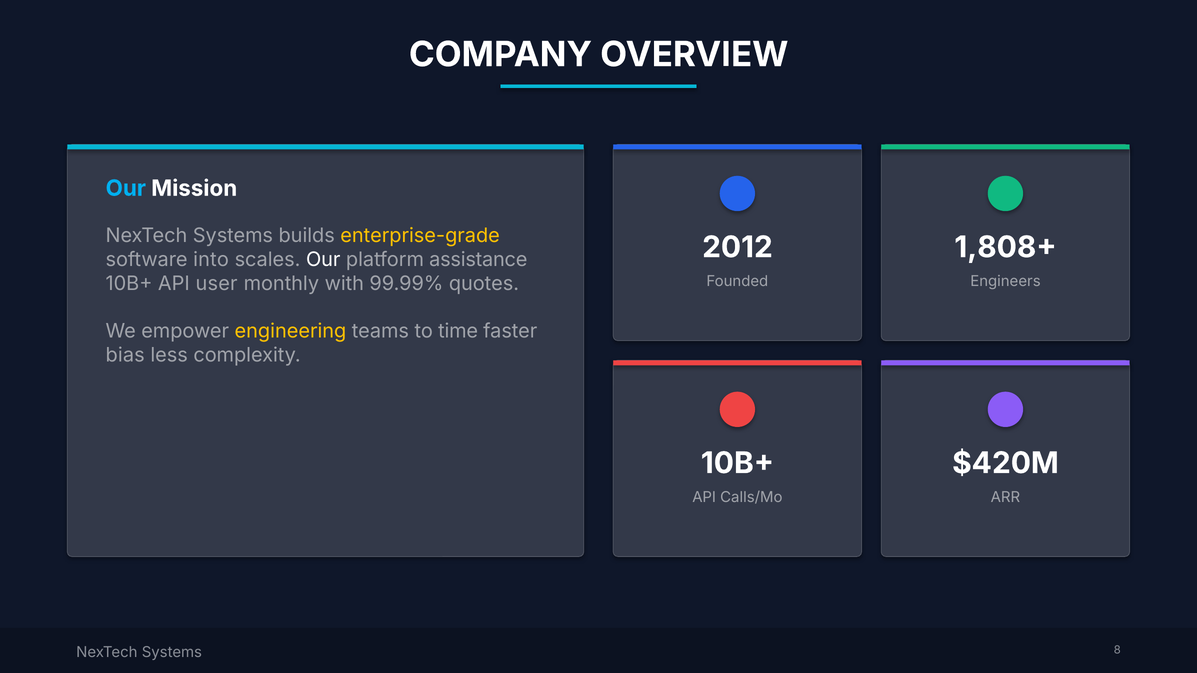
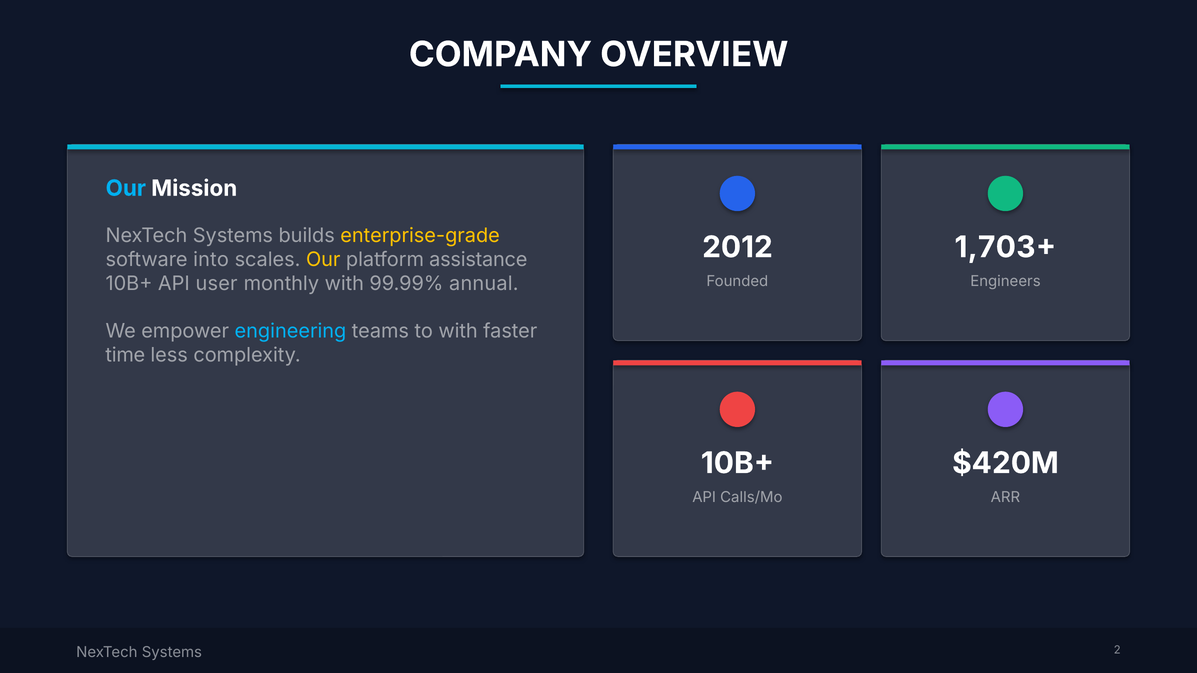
1,808+: 1,808+ -> 1,703+
Our at (323, 260) colour: white -> yellow
quotes: quotes -> annual
engineering colour: yellow -> light blue
to time: time -> with
bias: bias -> time
8: 8 -> 2
